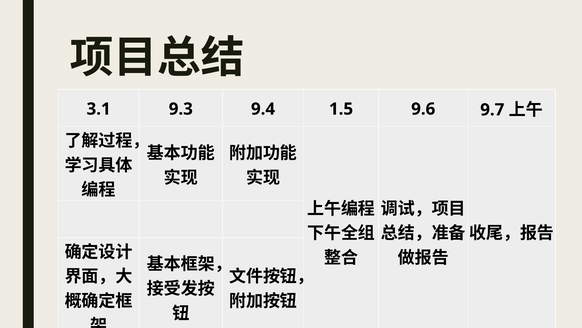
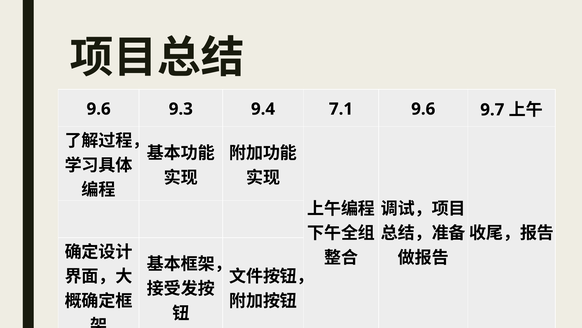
3.1 at (99, 109): 3.1 -> 9.6
1.5: 1.5 -> 7.1
